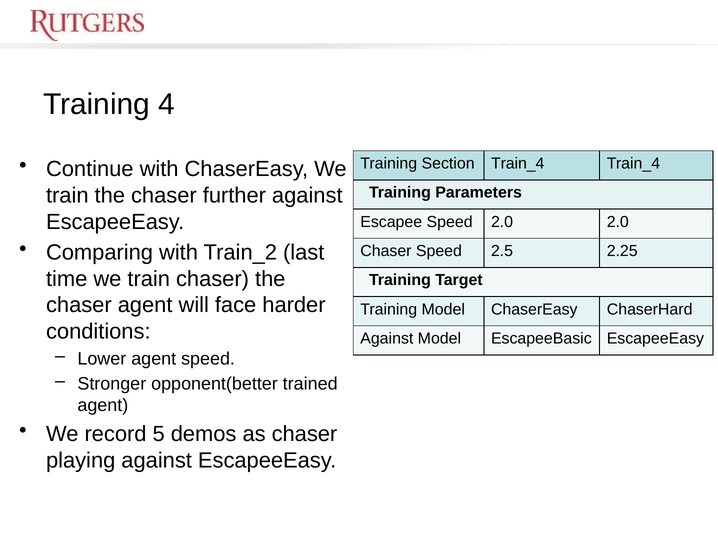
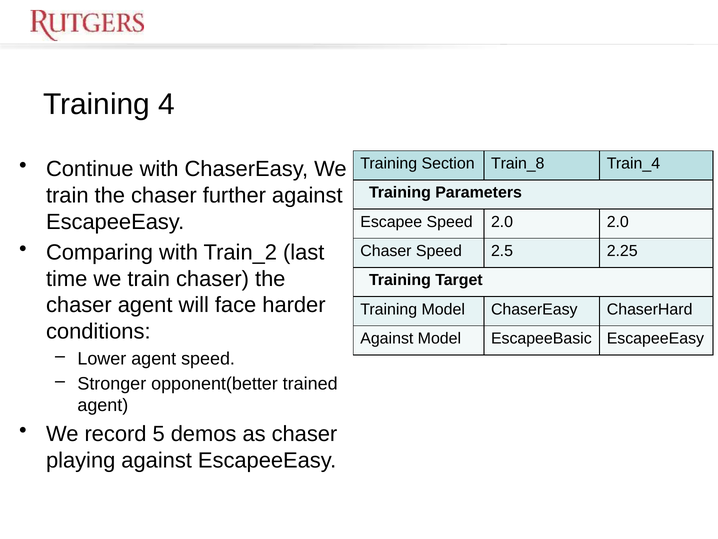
Section Train_4: Train_4 -> Train_8
